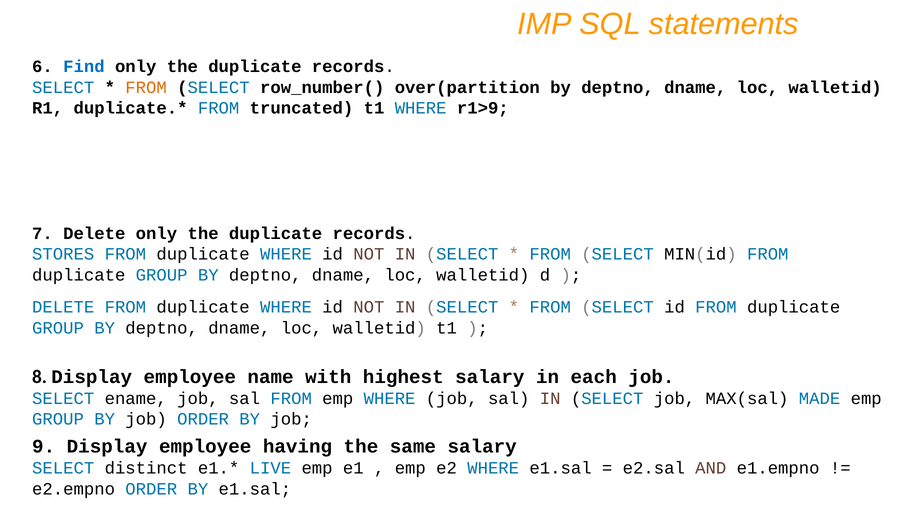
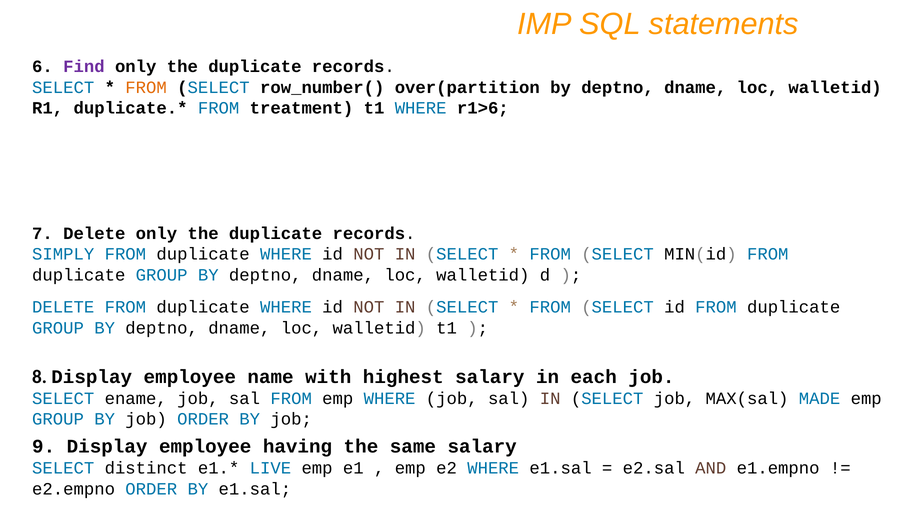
Find colour: blue -> purple
truncated: truncated -> treatment
r1>9: r1>9 -> r1>6
STORES: STORES -> SIMPLY
